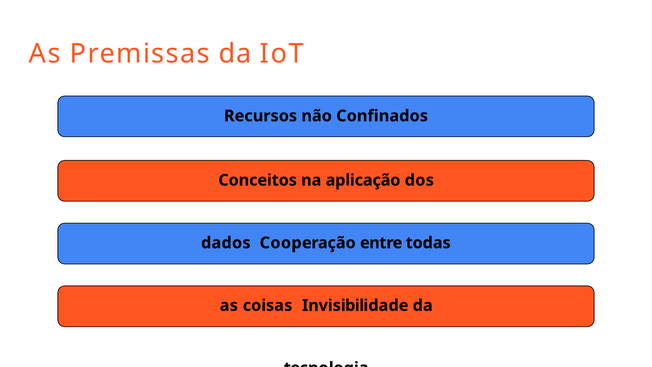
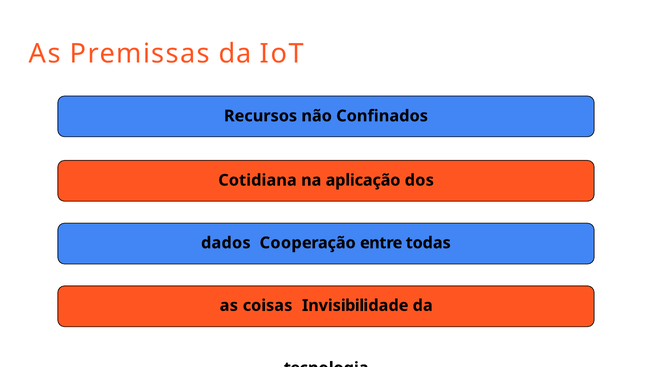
Conceitos: Conceitos -> Cotidiana
